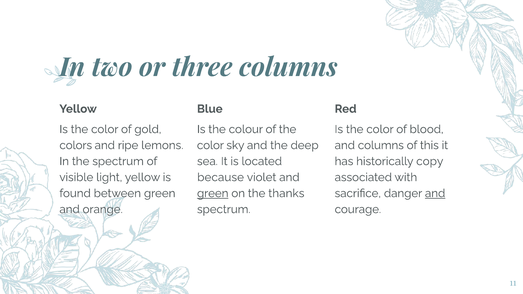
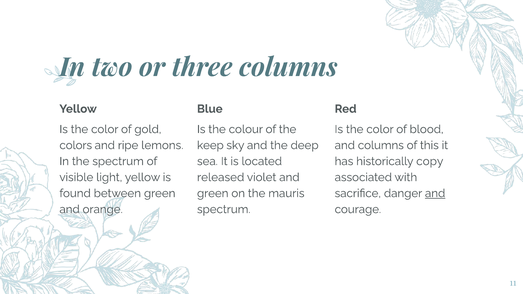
color at (210, 145): color -> keep
because: because -> released
green at (213, 193) underline: present -> none
thanks: thanks -> mauris
